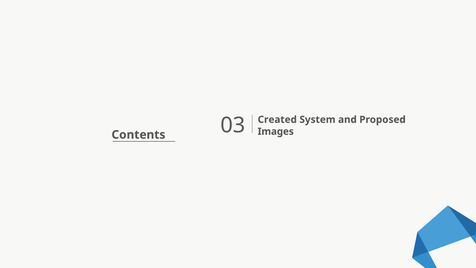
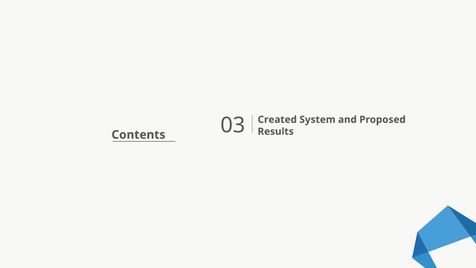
Images: Images -> Results
